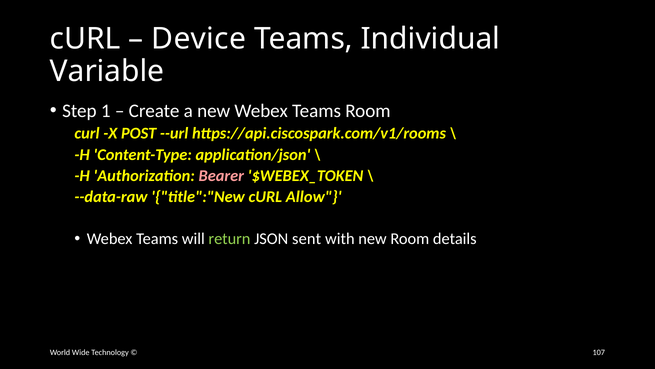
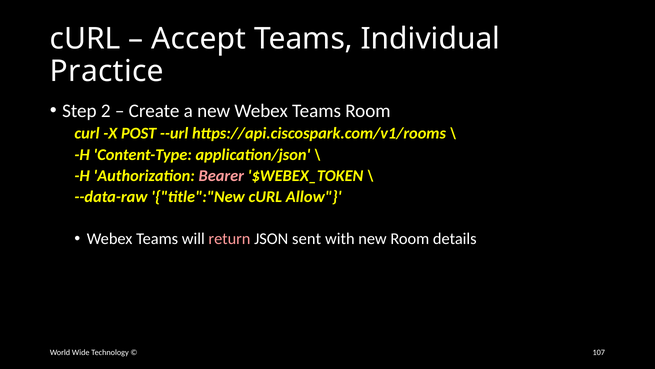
Device: Device -> Accept
Variable: Variable -> Practice
1: 1 -> 2
return colour: light green -> pink
